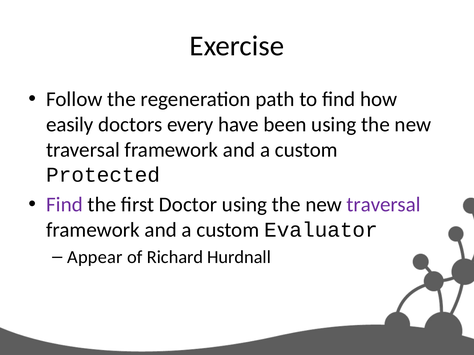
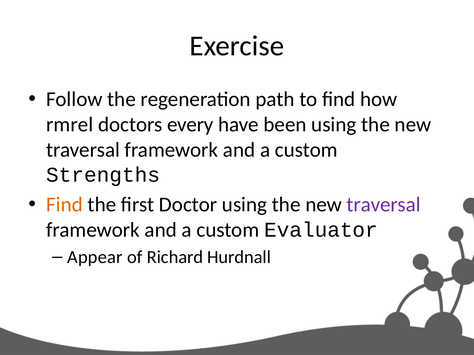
easily: easily -> rmrel
Protected: Protected -> Strengths
Find at (65, 205) colour: purple -> orange
